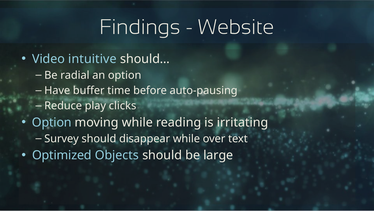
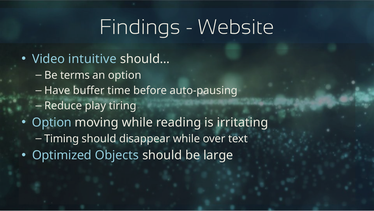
radial: radial -> terms
clicks: clicks -> tiring
Survey: Survey -> Timing
